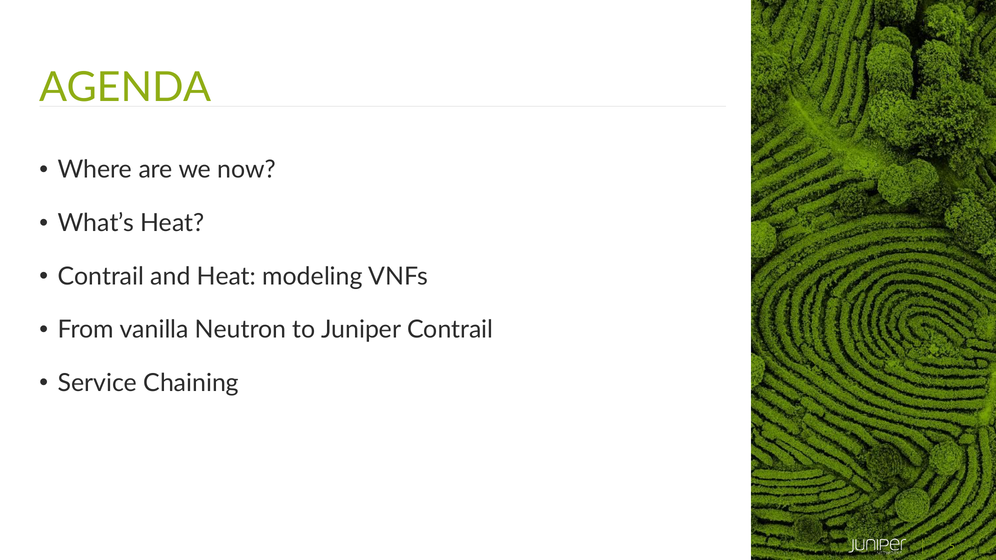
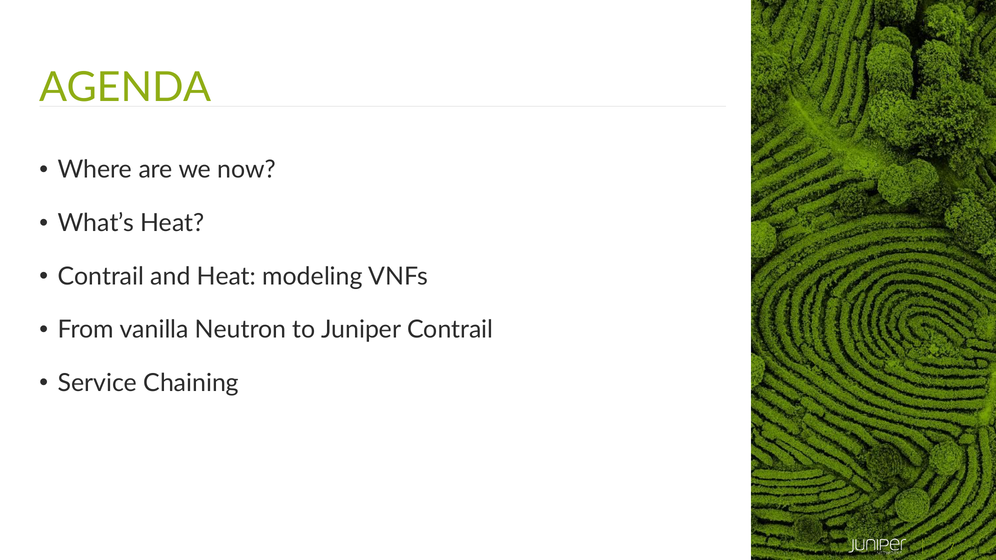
5: 5 -> 7
